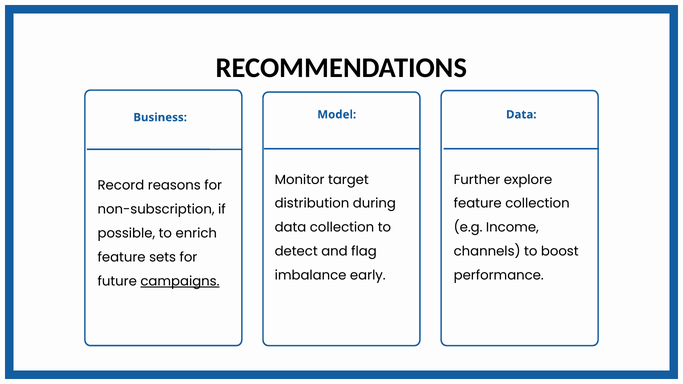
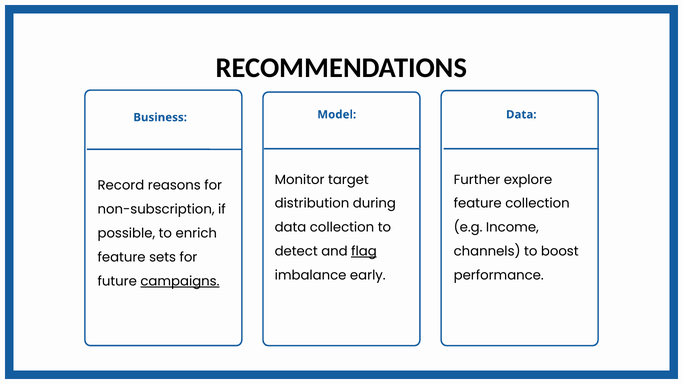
flag underline: none -> present
